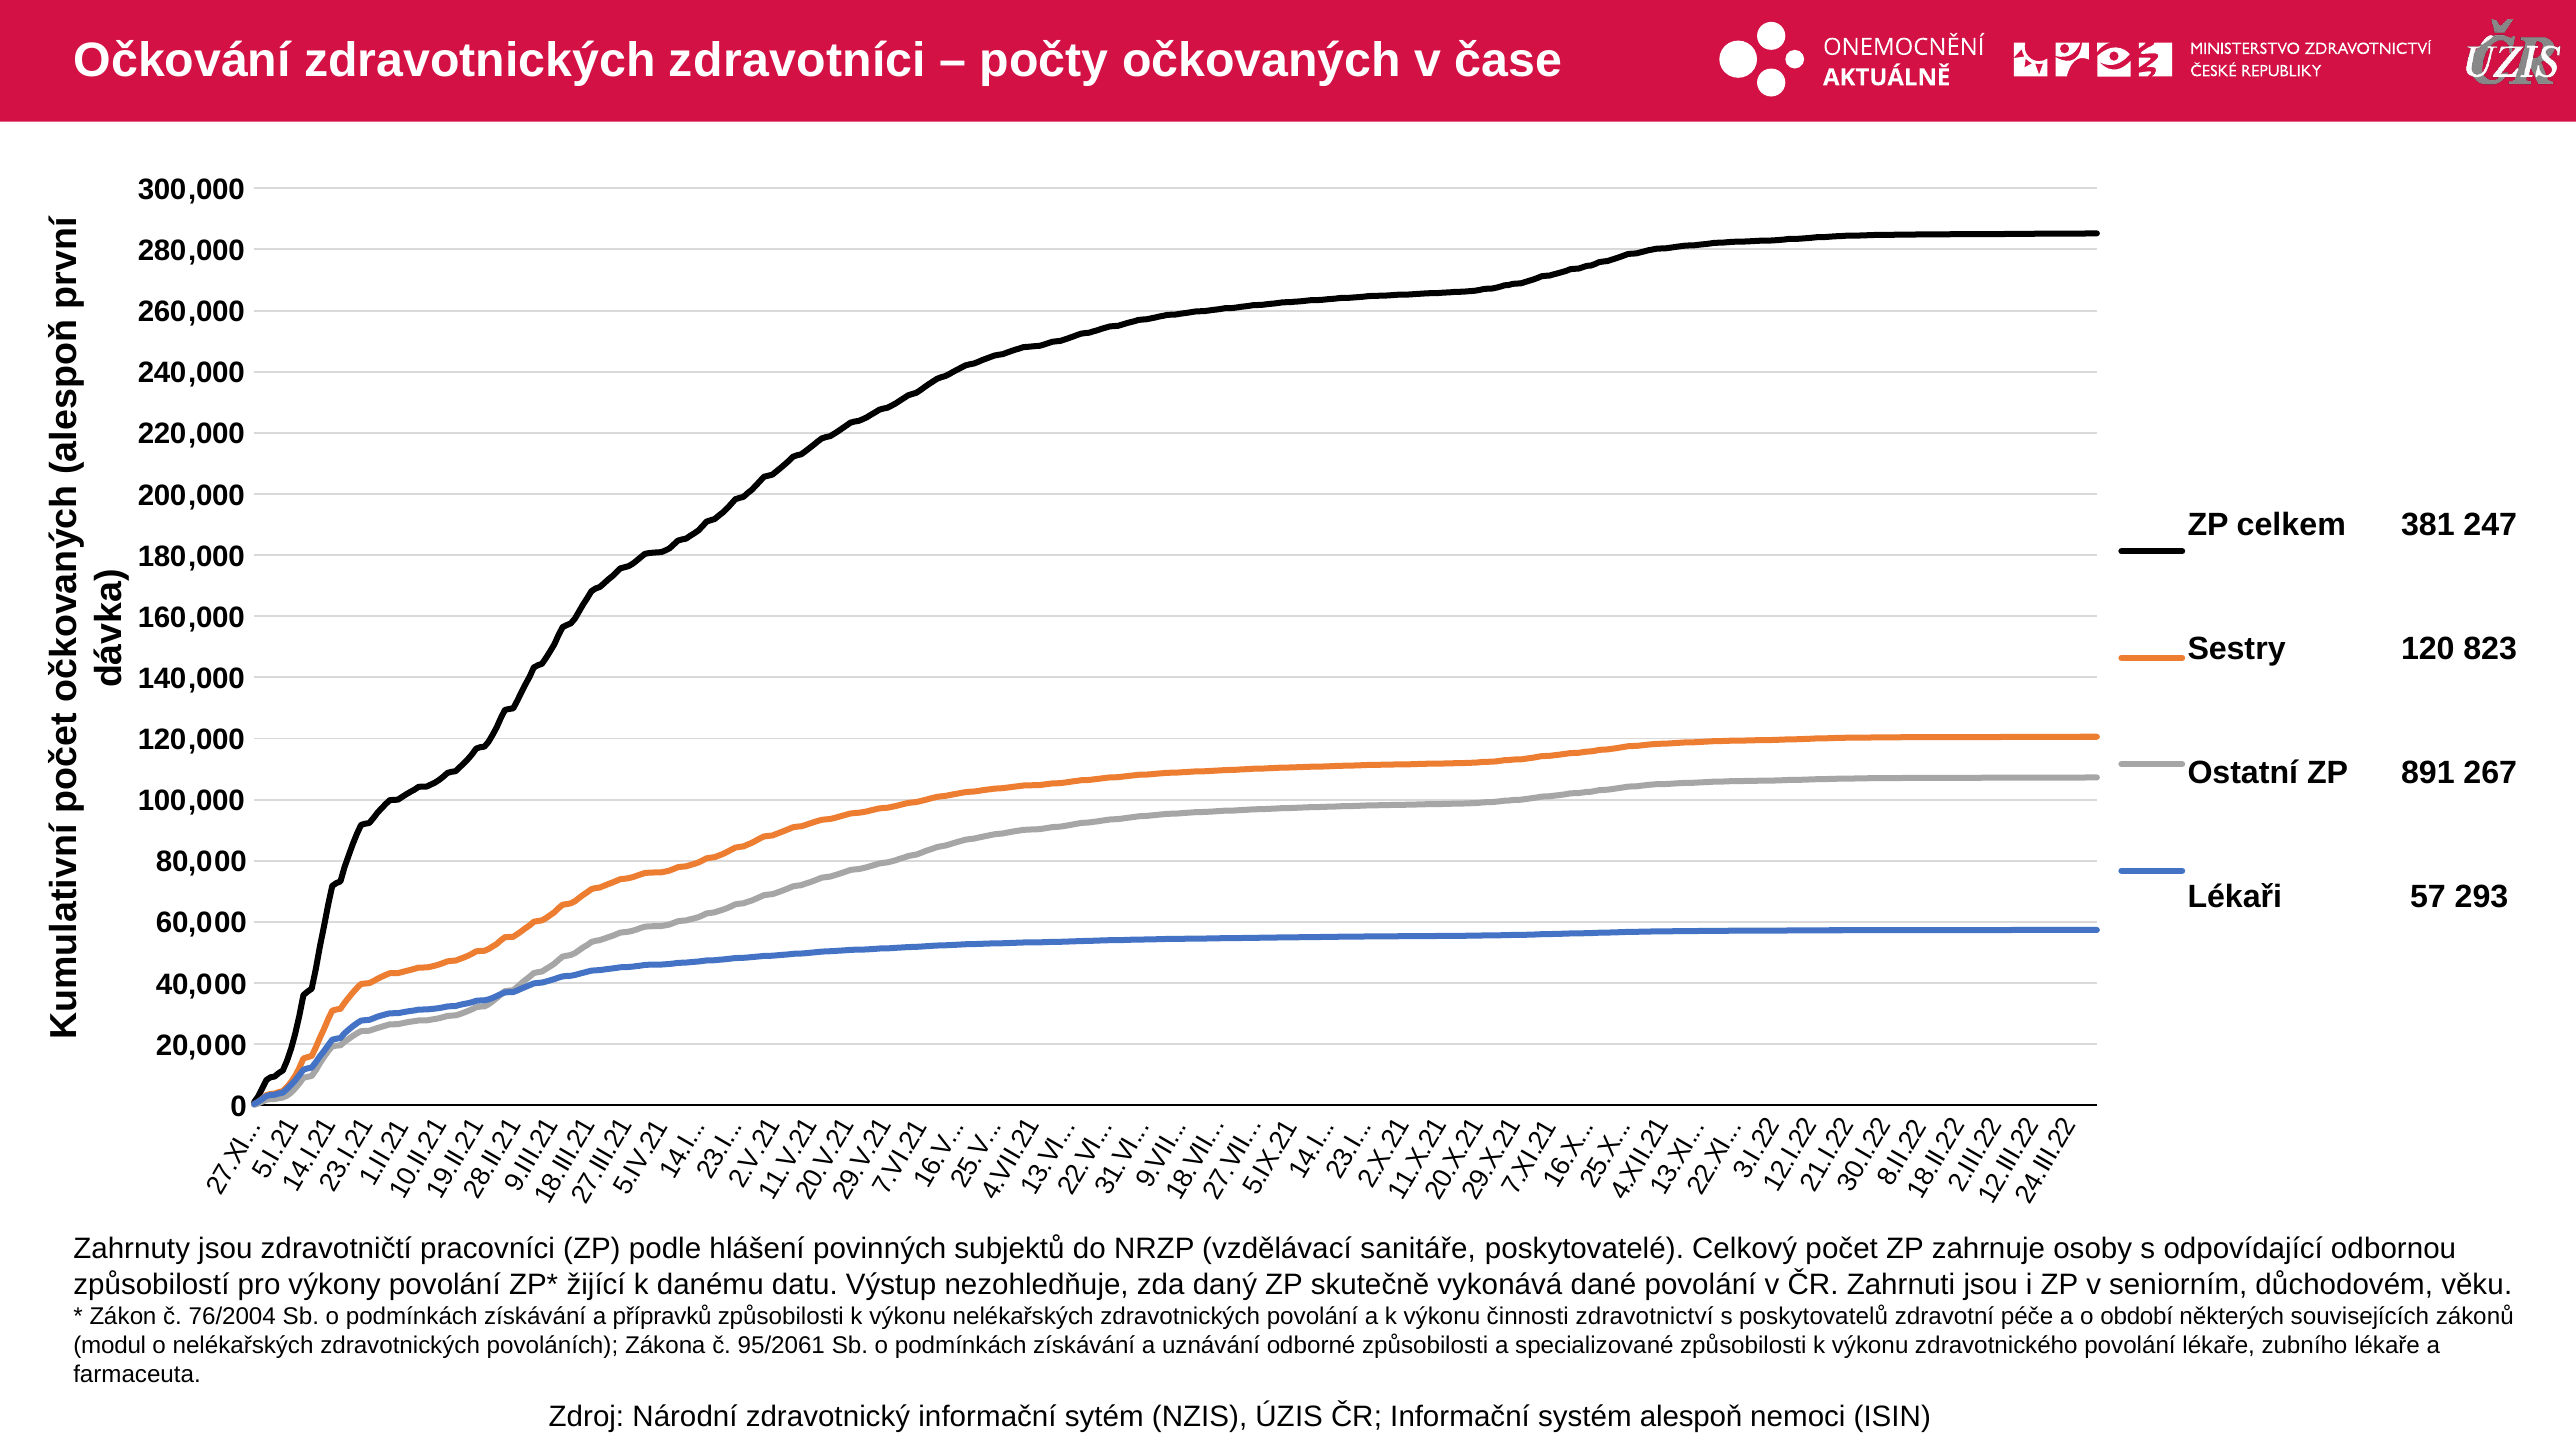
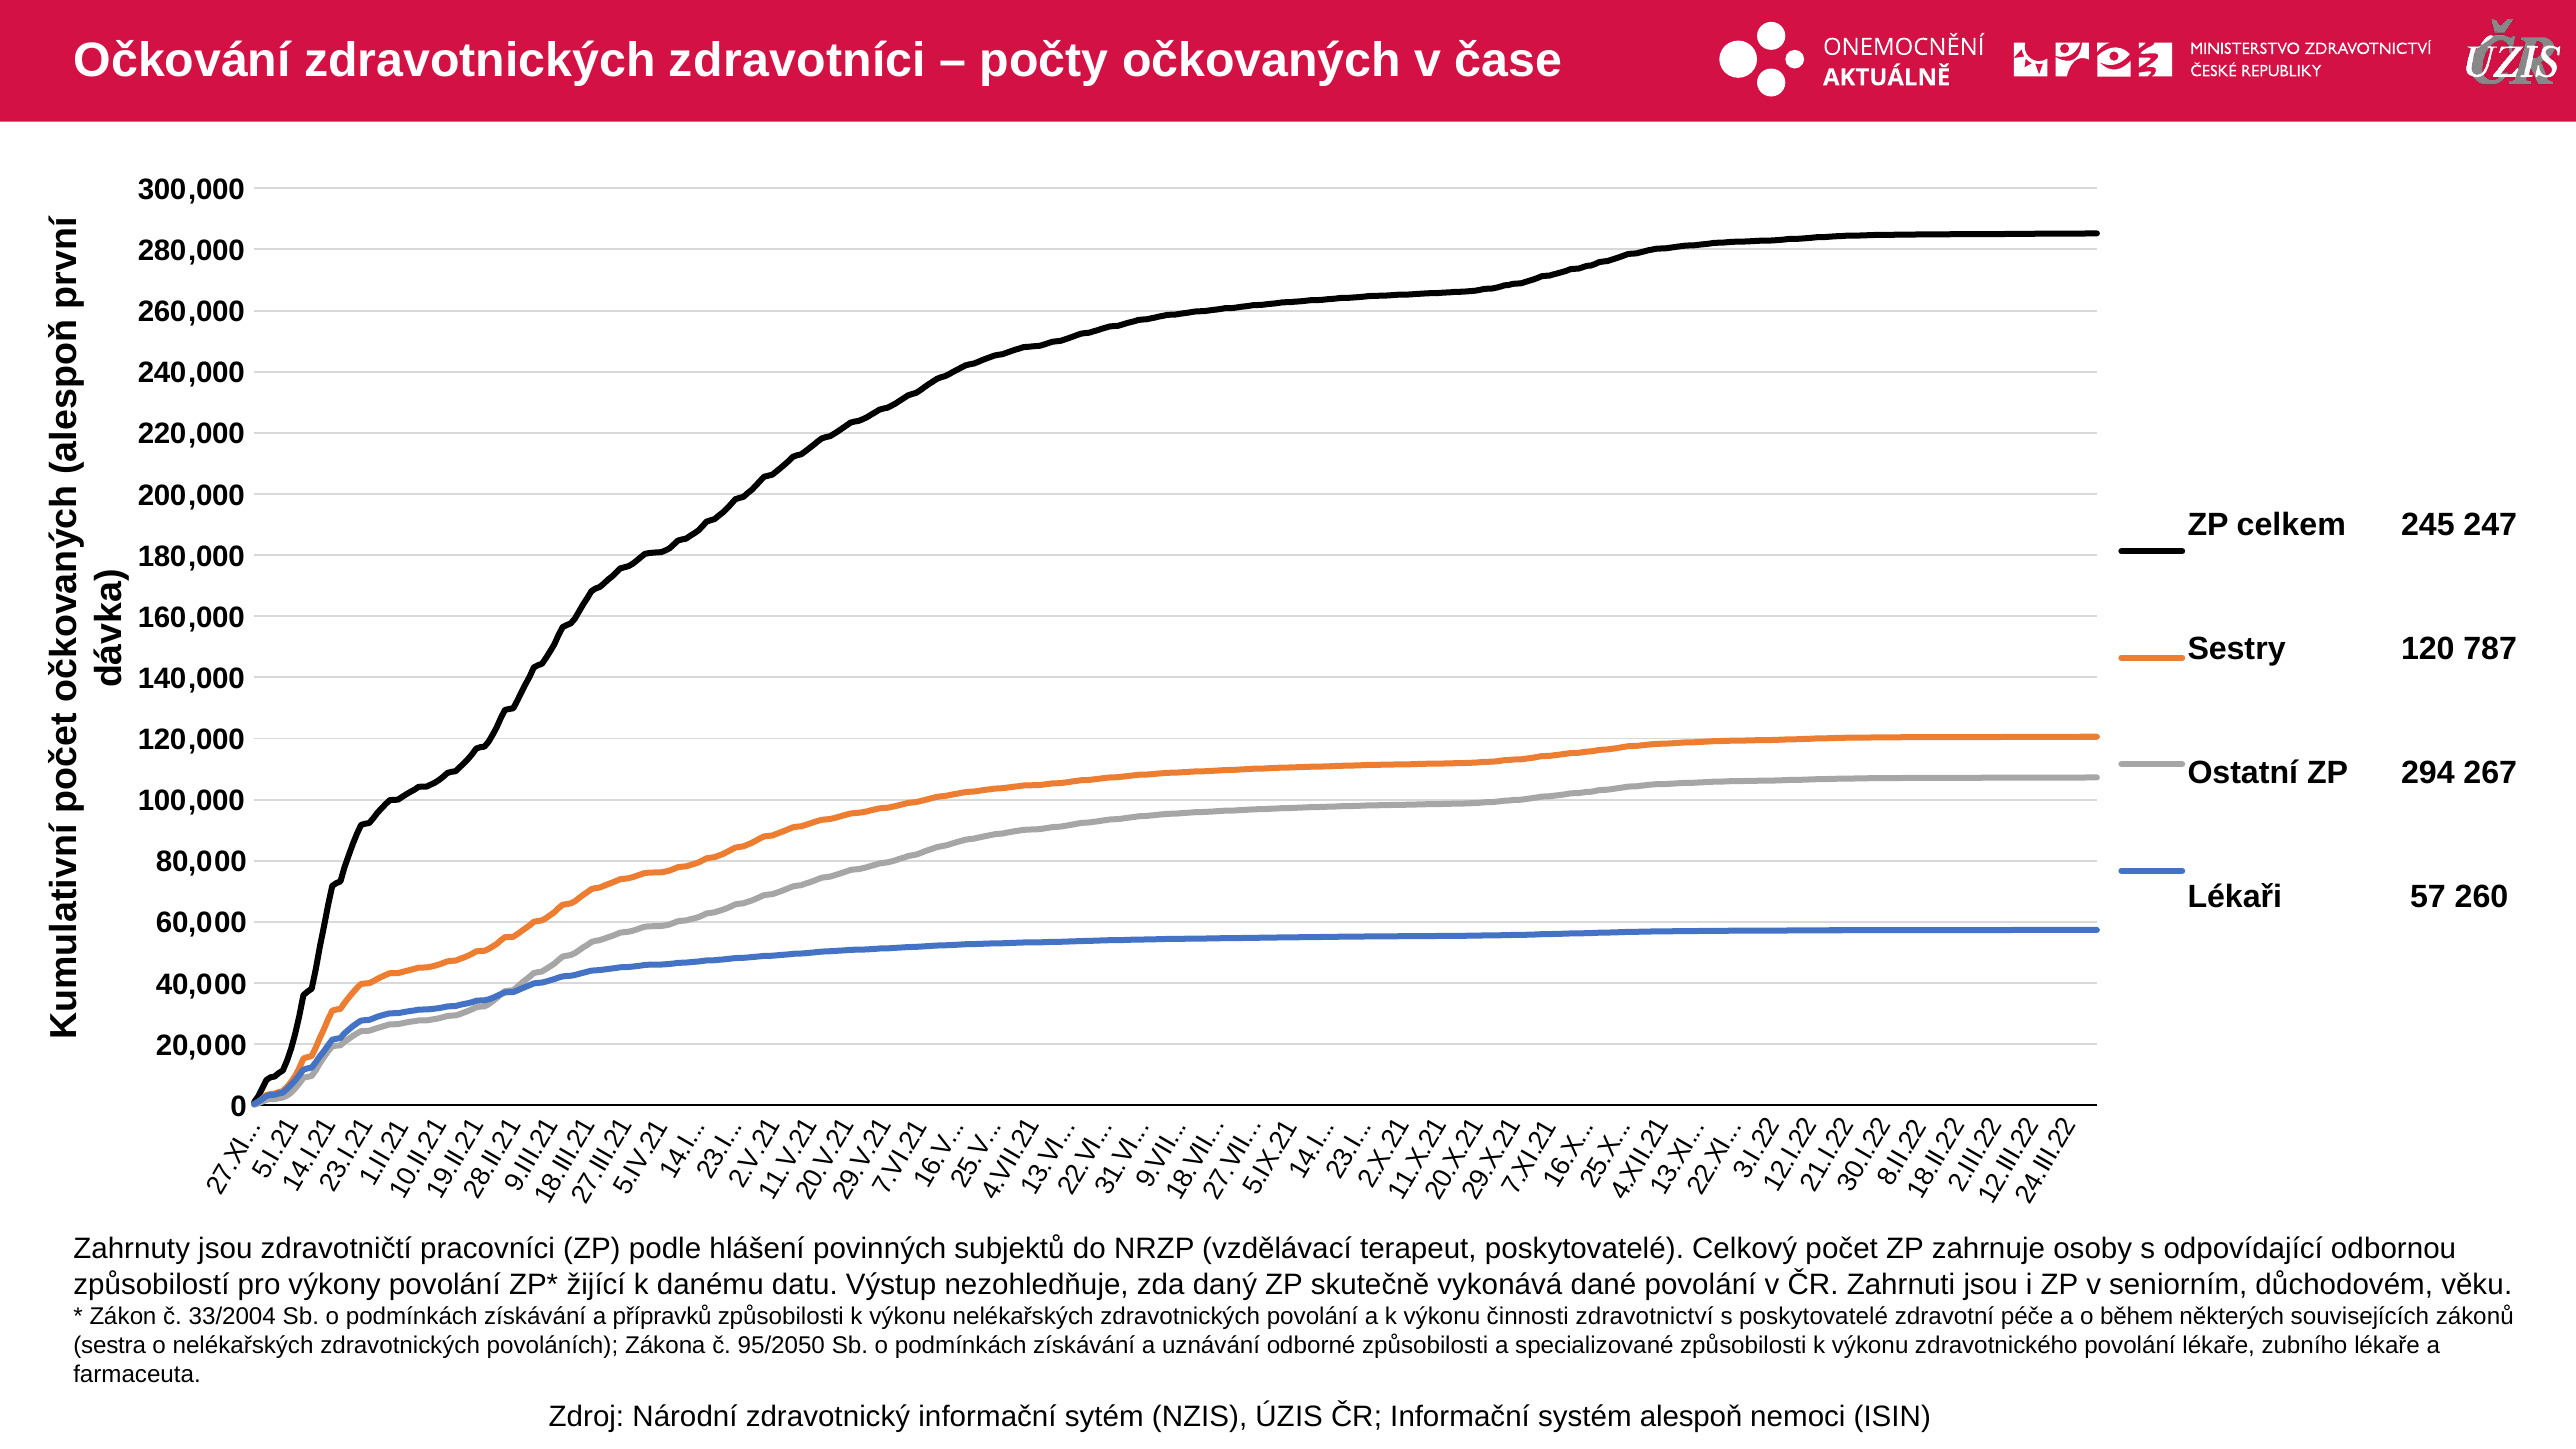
381: 381 -> 245
823: 823 -> 787
891: 891 -> 294
293: 293 -> 260
sanitáře: sanitáře -> terapeut
76/2004: 76/2004 -> 33/2004
s poskytovatelů: poskytovatelů -> poskytovatelé
období: období -> během
modul: modul -> sestra
95/2061: 95/2061 -> 95/2050
